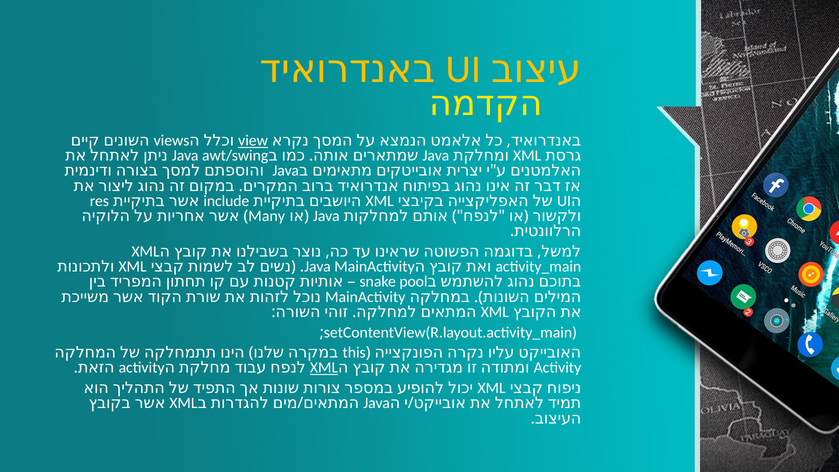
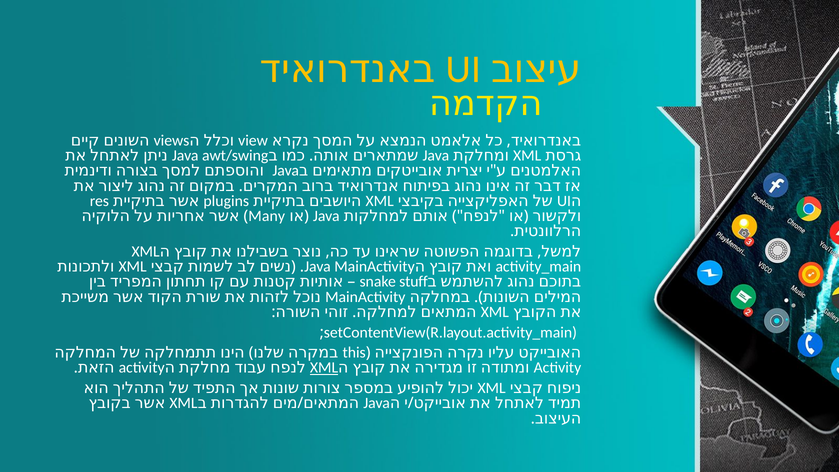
view underline: present -> none
include: include -> plugins
pool: pool -> stuff
